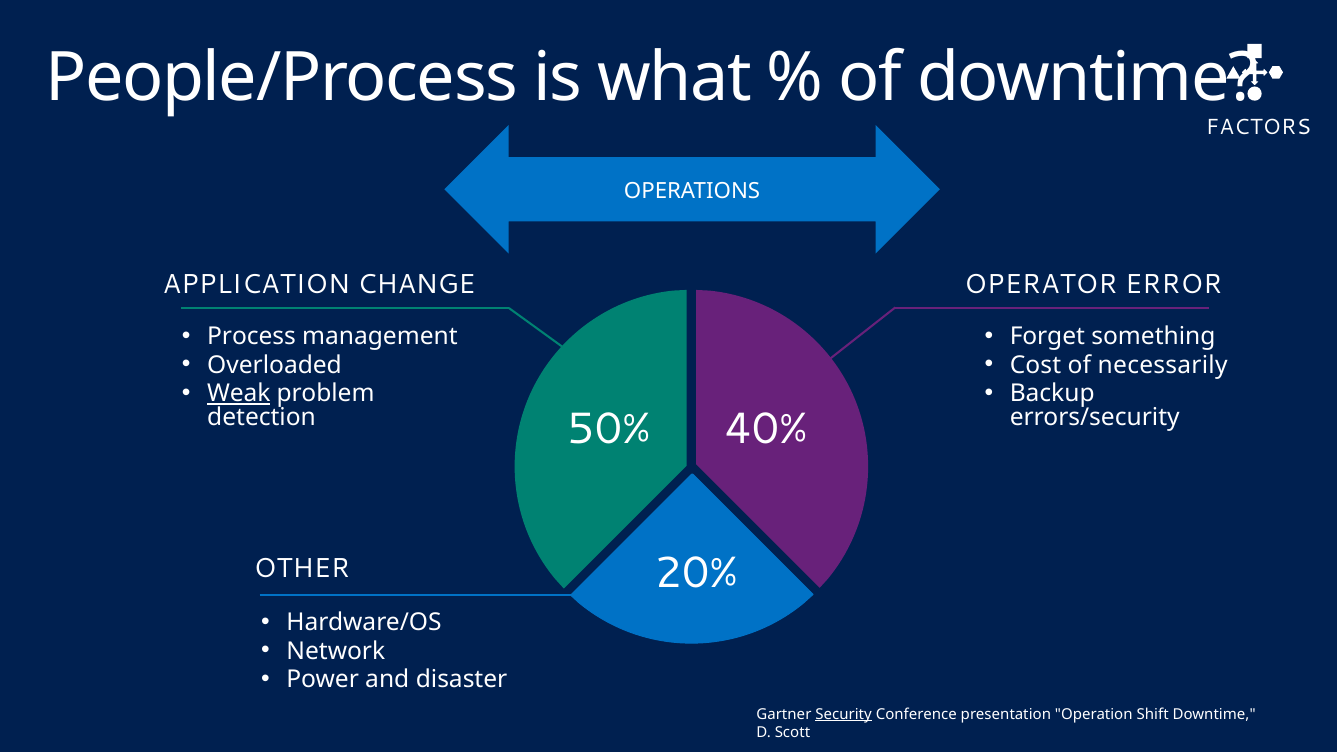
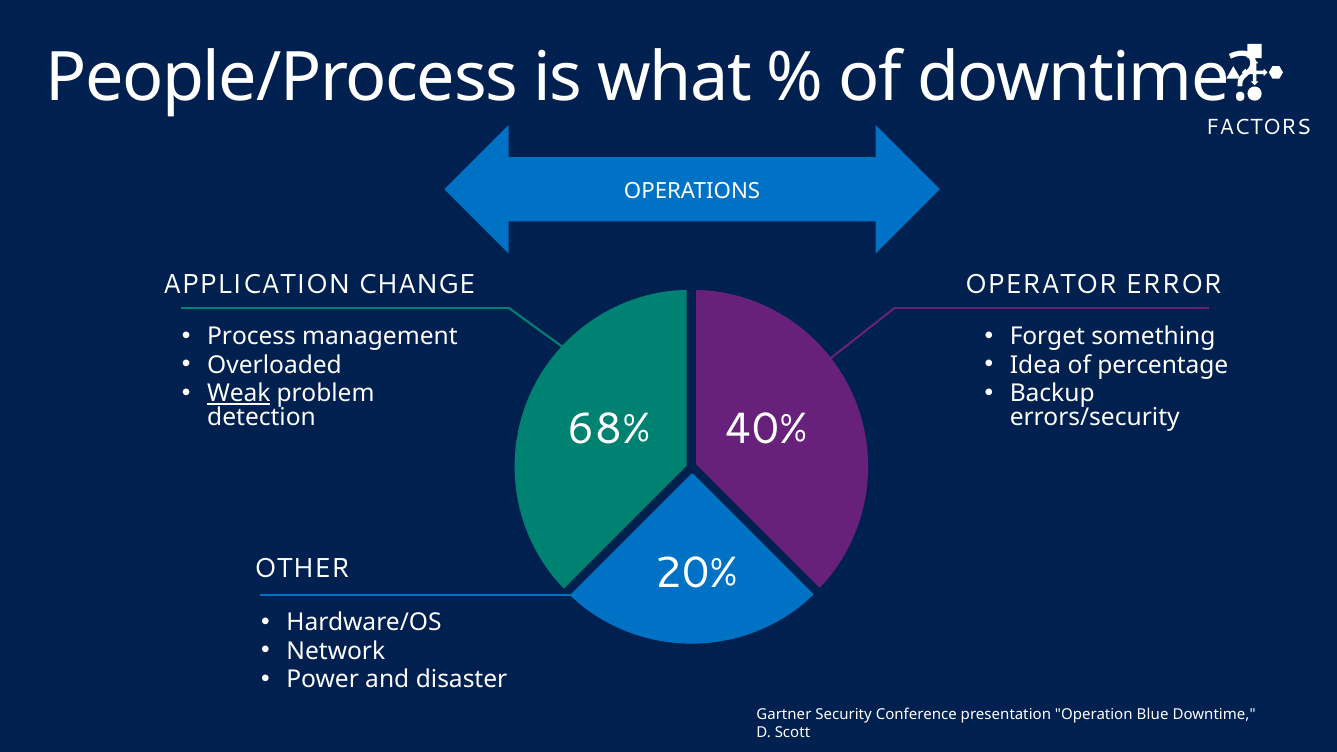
Cost: Cost -> Idea
necessarily: necessarily -> percentage
50%: 50% -> 68%
Security underline: present -> none
Shift: Shift -> Blue
